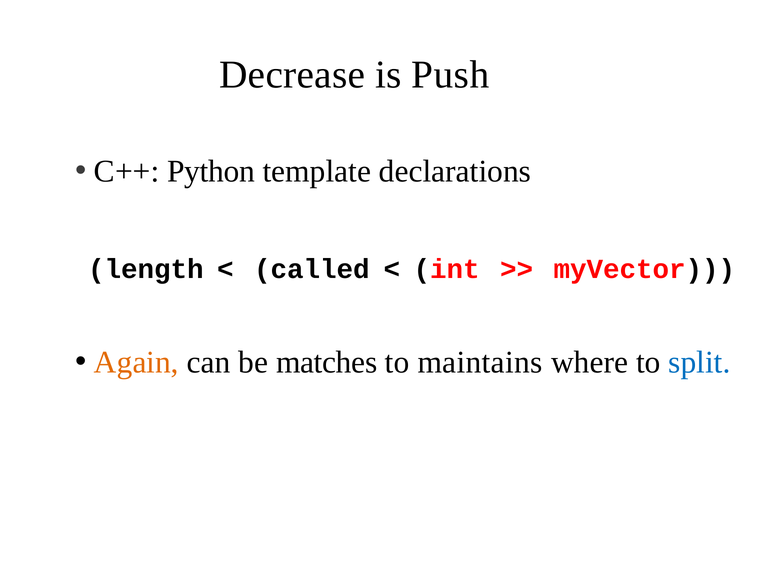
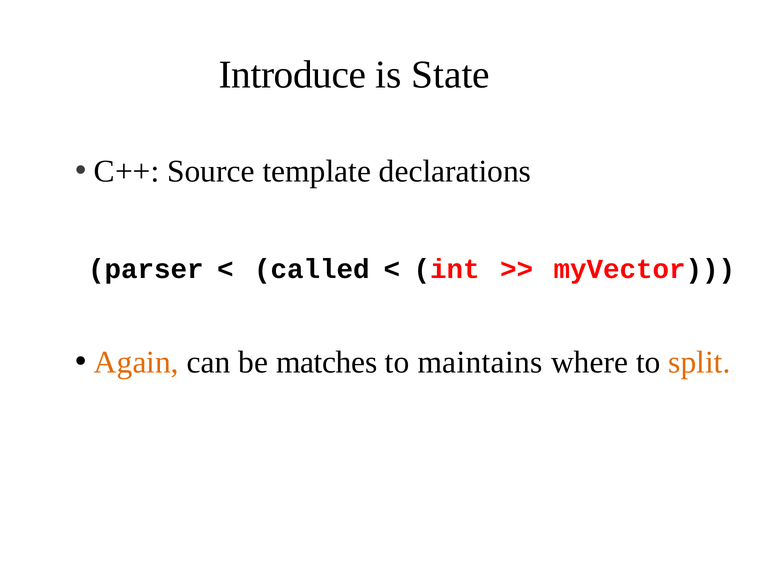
Decrease: Decrease -> Introduce
Push: Push -> State
Python: Python -> Source
length: length -> parser
split colour: blue -> orange
